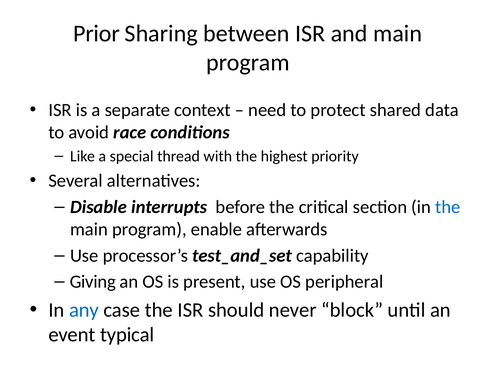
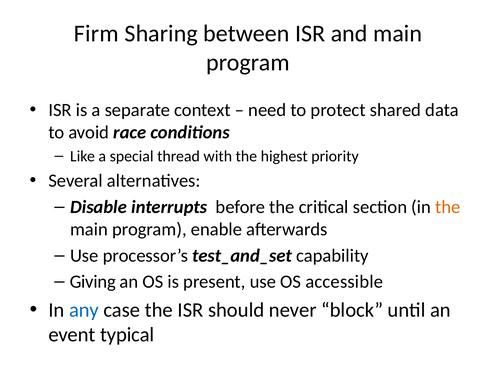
Prior: Prior -> Firm
the at (448, 207) colour: blue -> orange
peripheral: peripheral -> accessible
